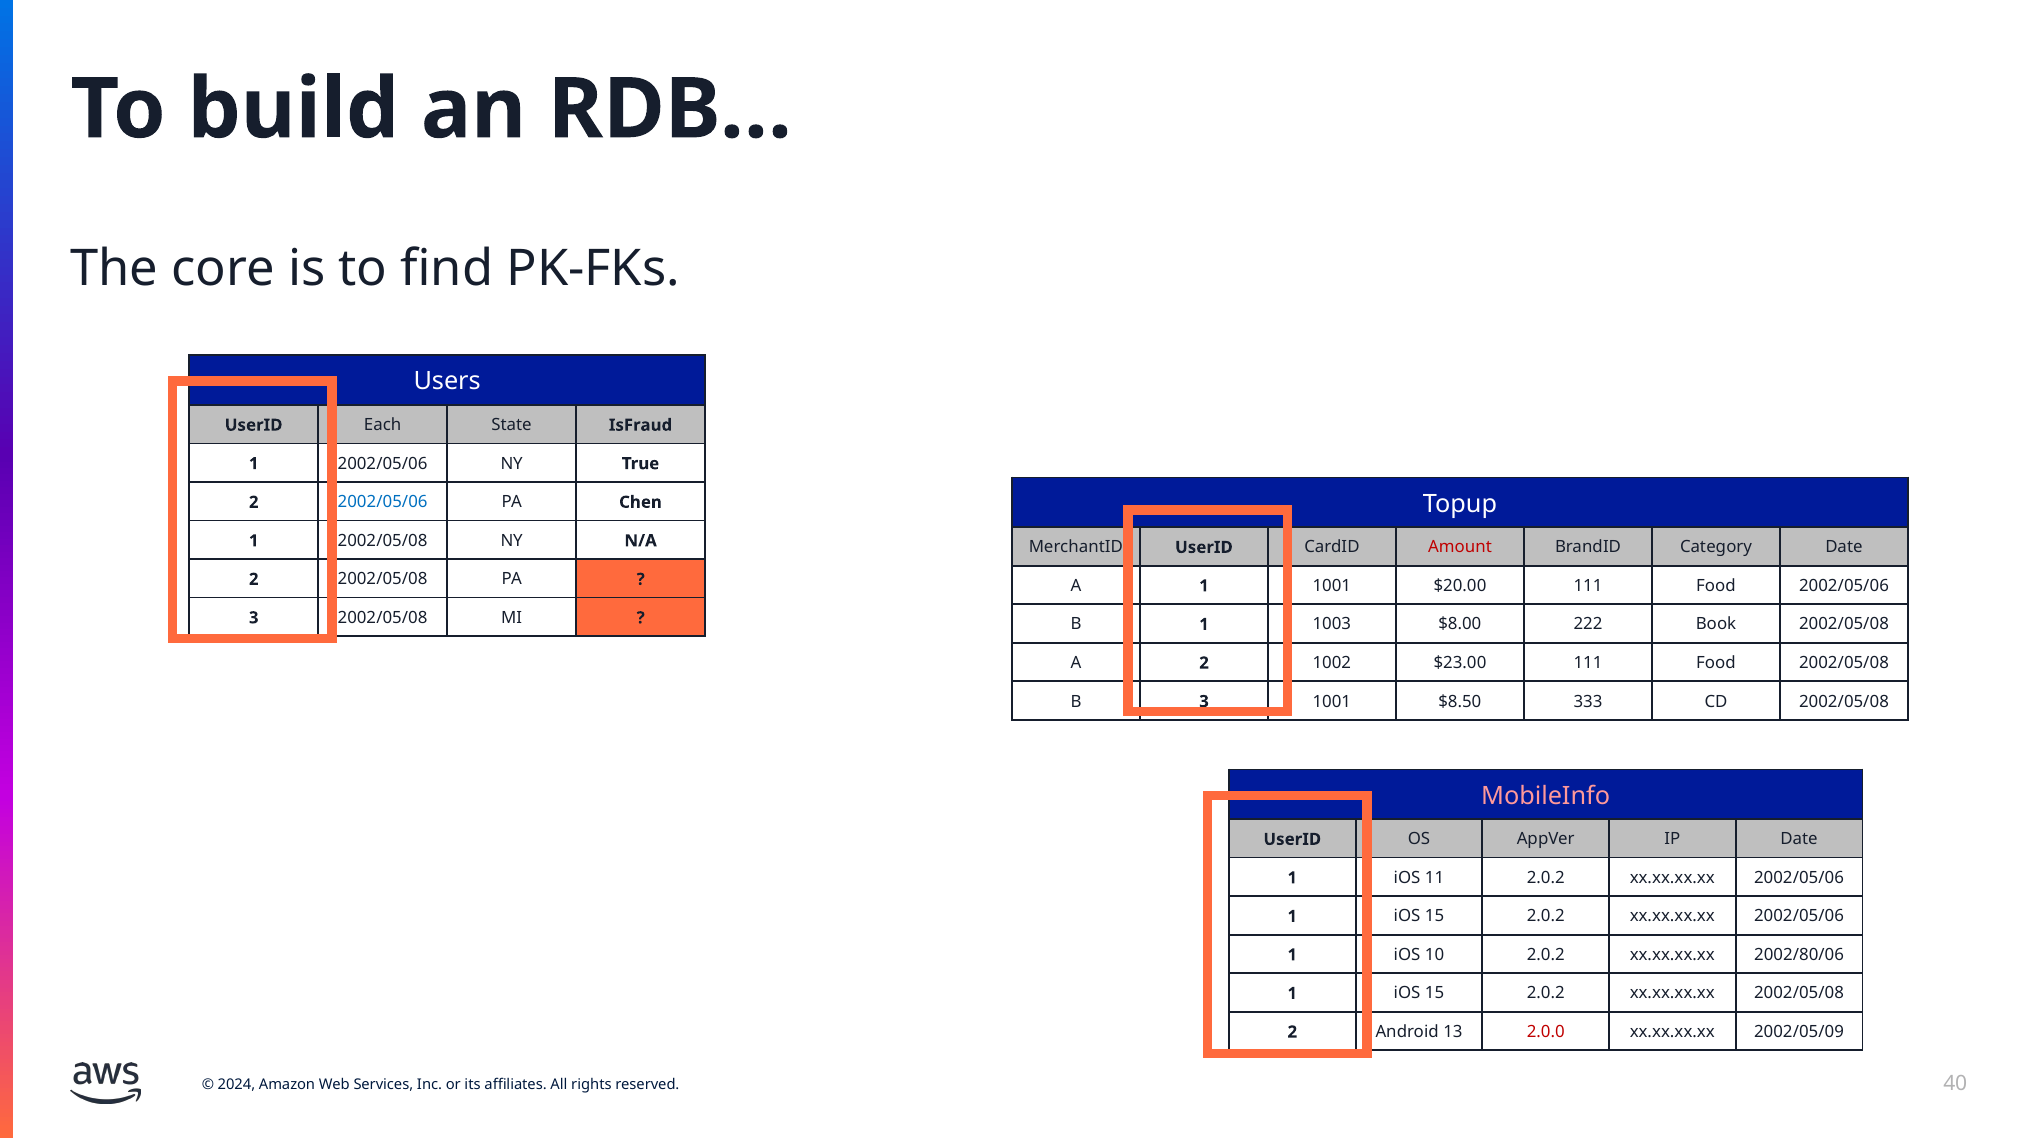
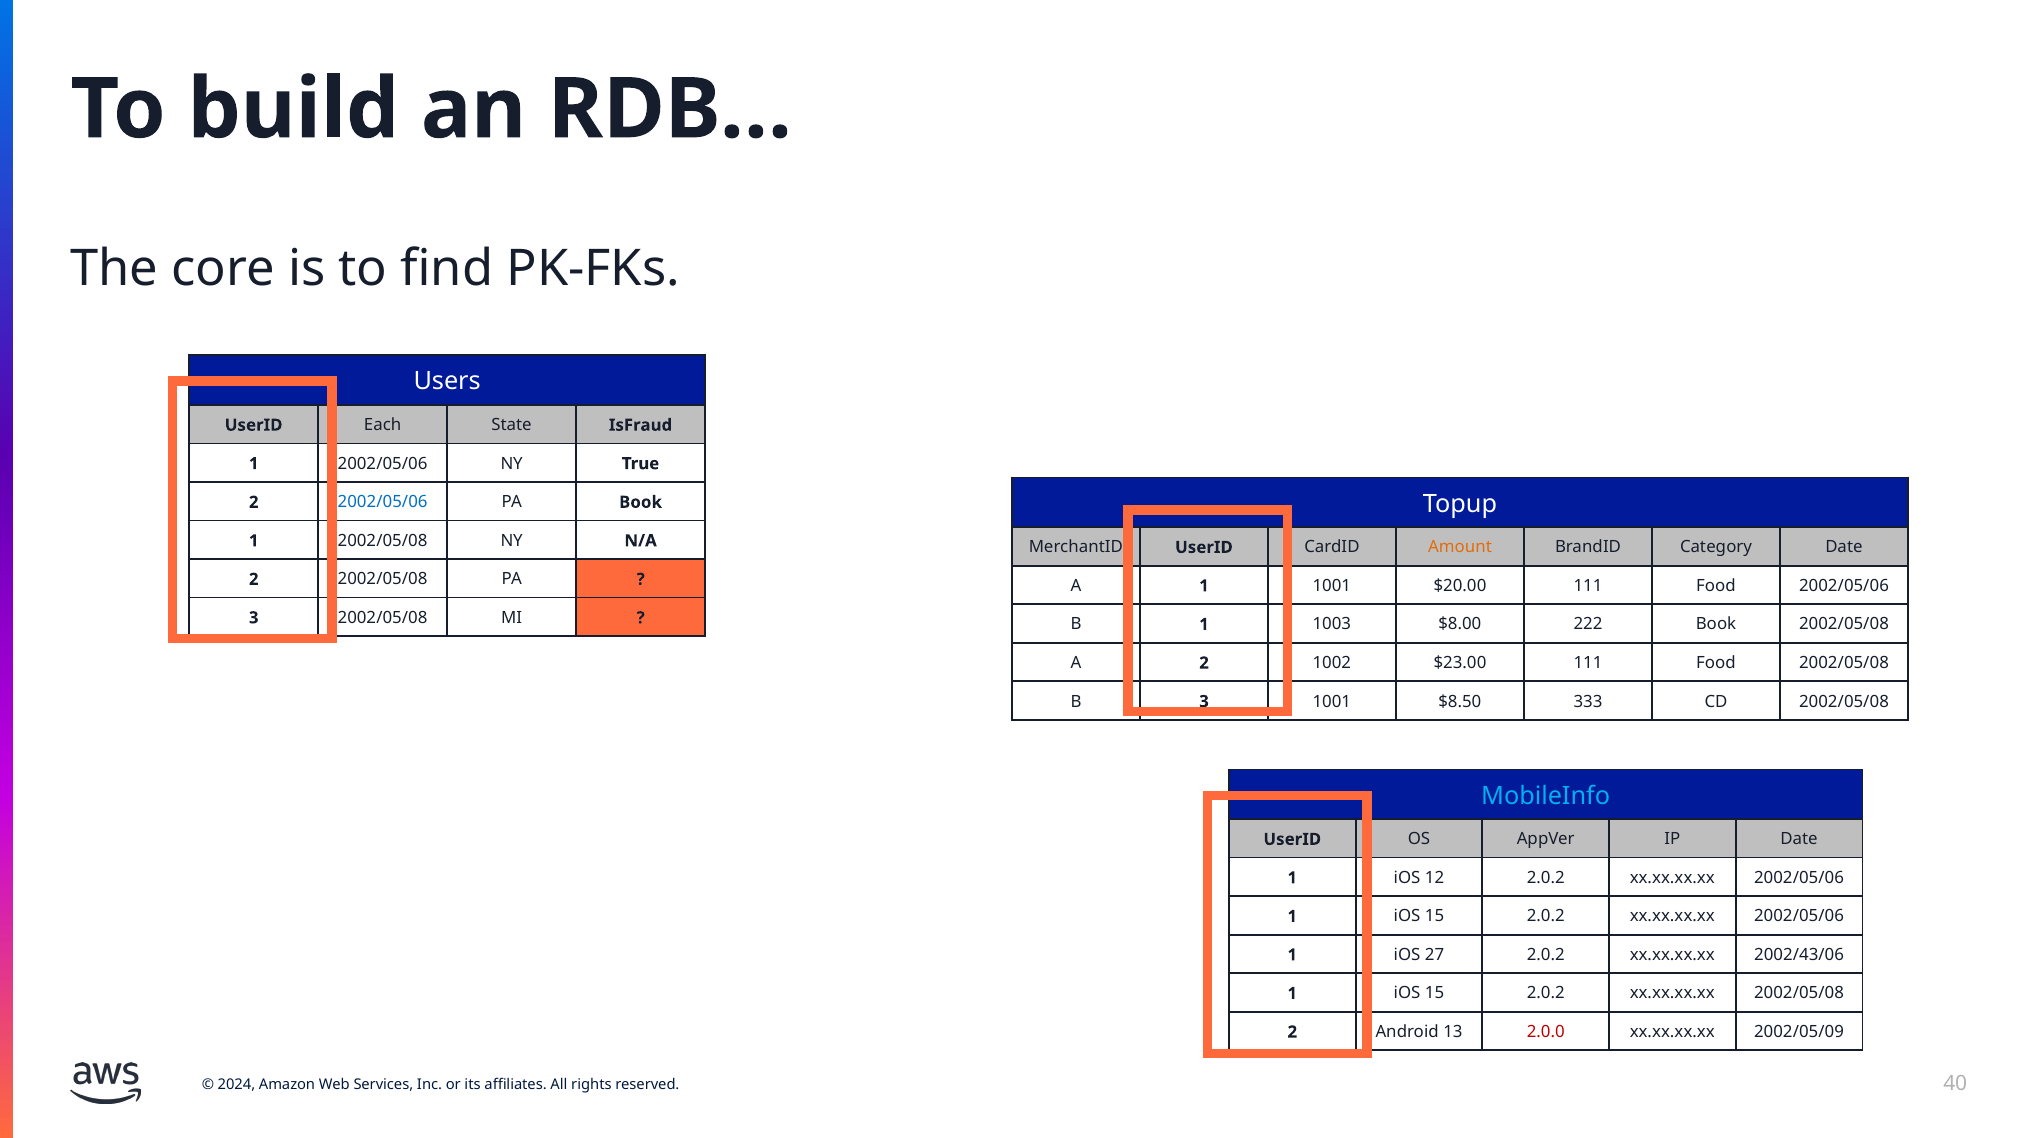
PA Chen: Chen -> Book
Amount colour: red -> orange
MobileInfo colour: pink -> light blue
11: 11 -> 12
10: 10 -> 27
2002/80/06: 2002/80/06 -> 2002/43/06
